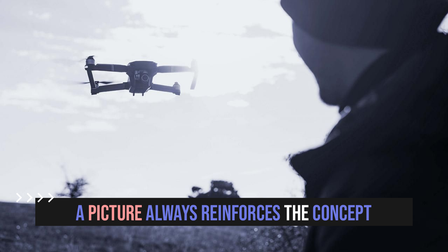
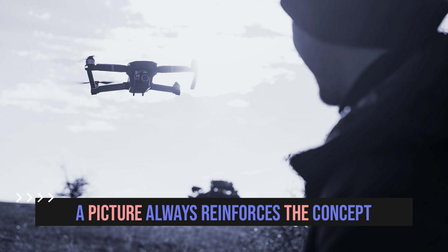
THE colour: white -> pink
